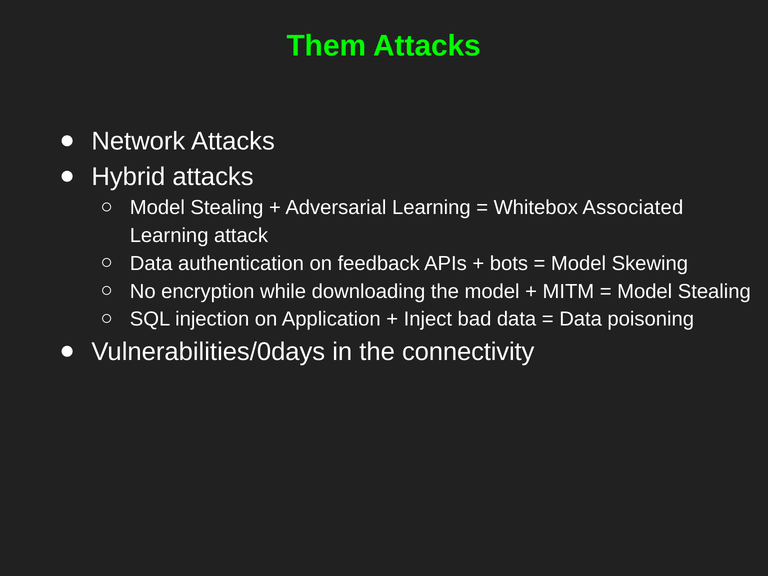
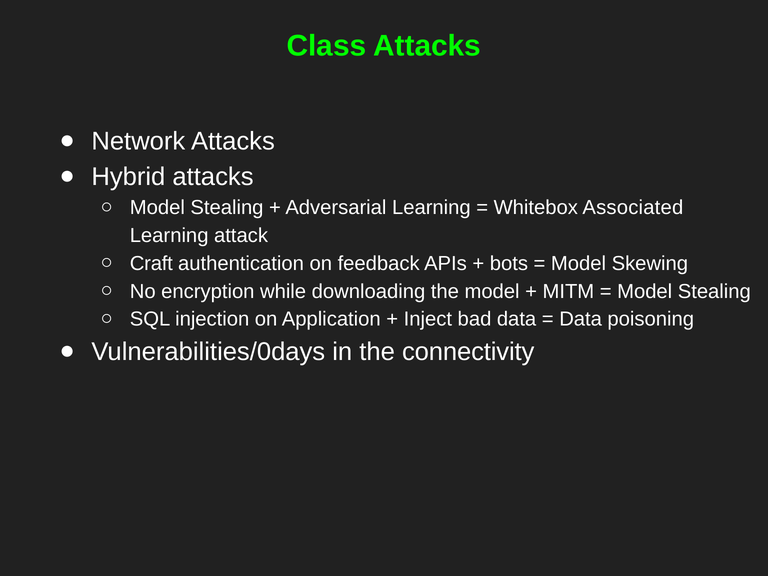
Them: Them -> Class
Data at (151, 263): Data -> Craft
